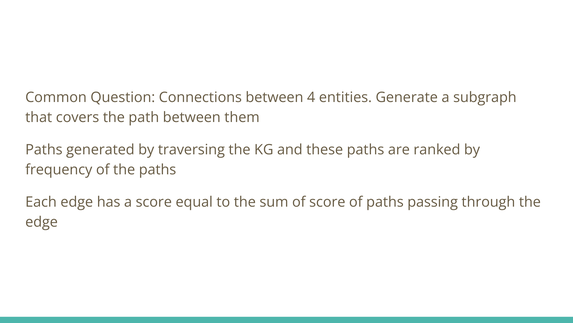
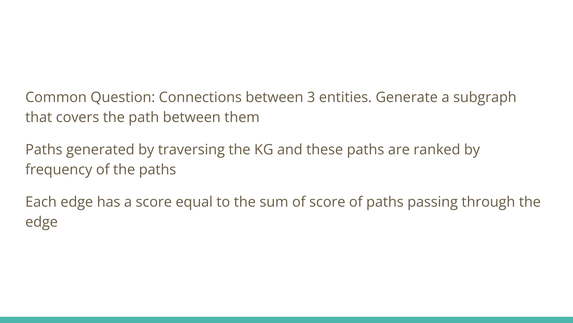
4: 4 -> 3
